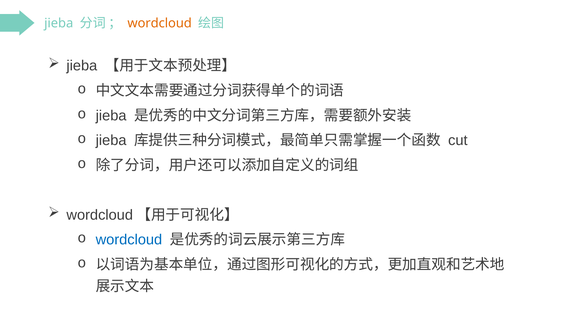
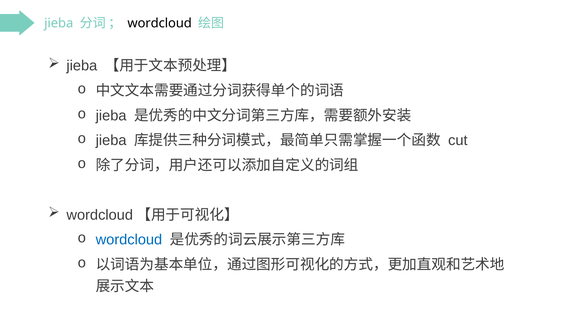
wordcloud at (160, 23) colour: orange -> black
